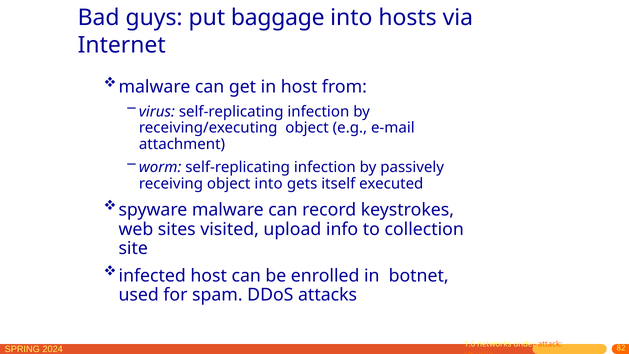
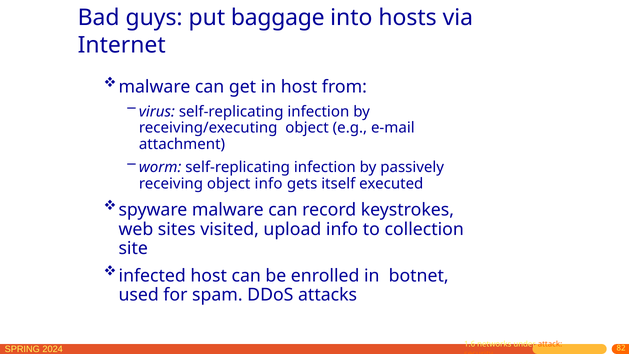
object into: into -> info
